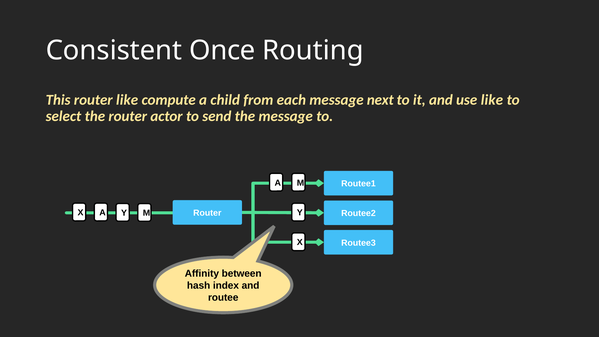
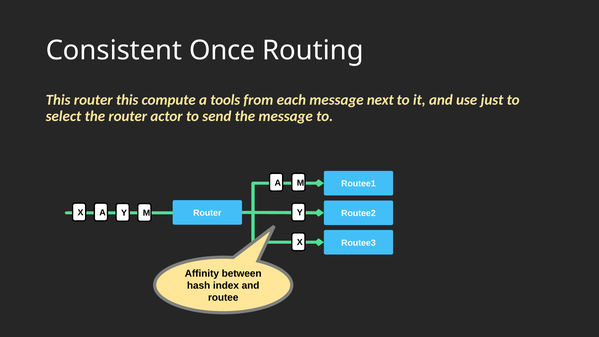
router like: like -> this
child: child -> tools
use like: like -> just
